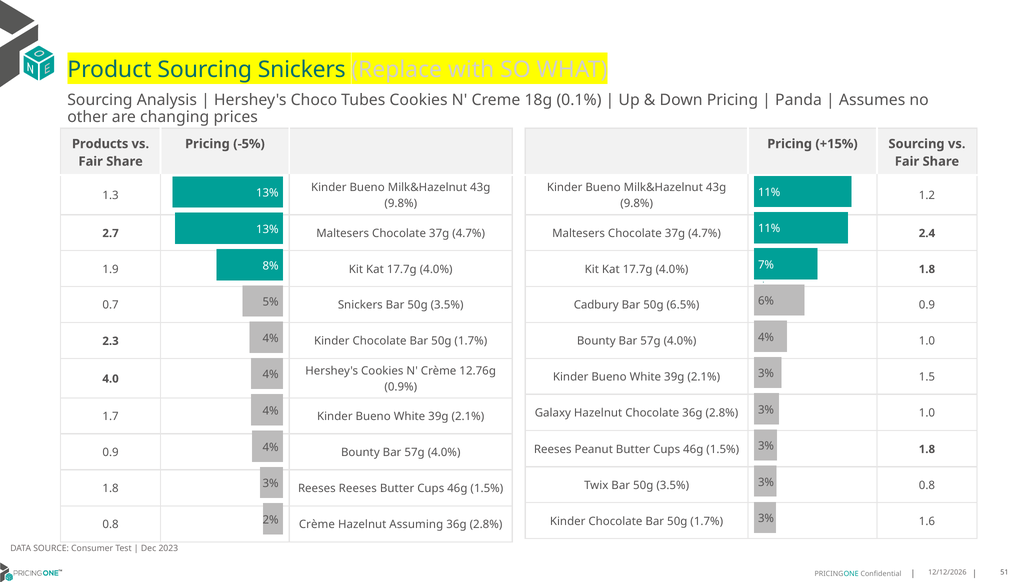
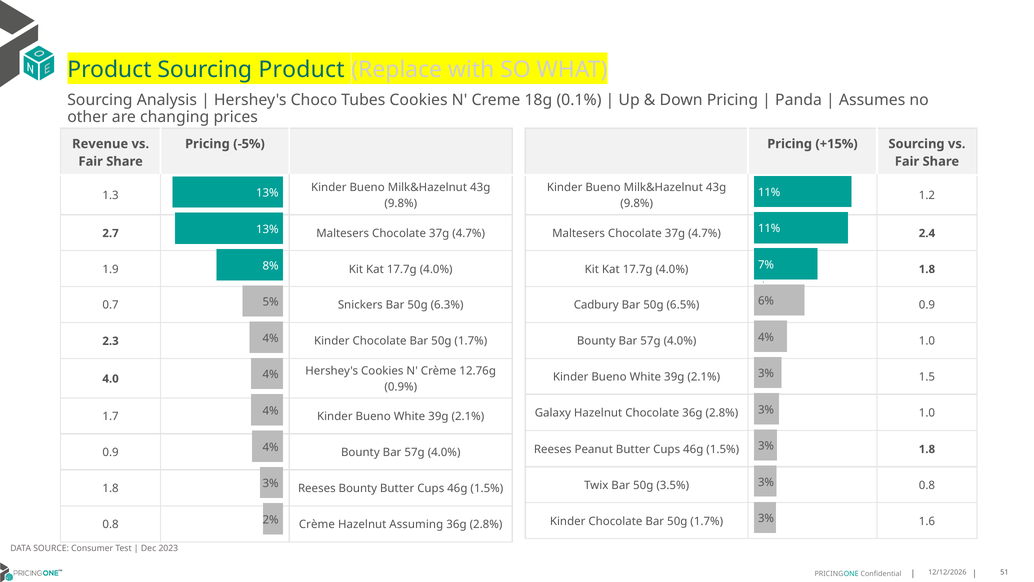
Sourcing Snickers: Snickers -> Product
Products: Products -> Revenue
Snickers Bar 50g 3.5%: 3.5% -> 6.3%
Reeses Reeses: Reeses -> Bounty
